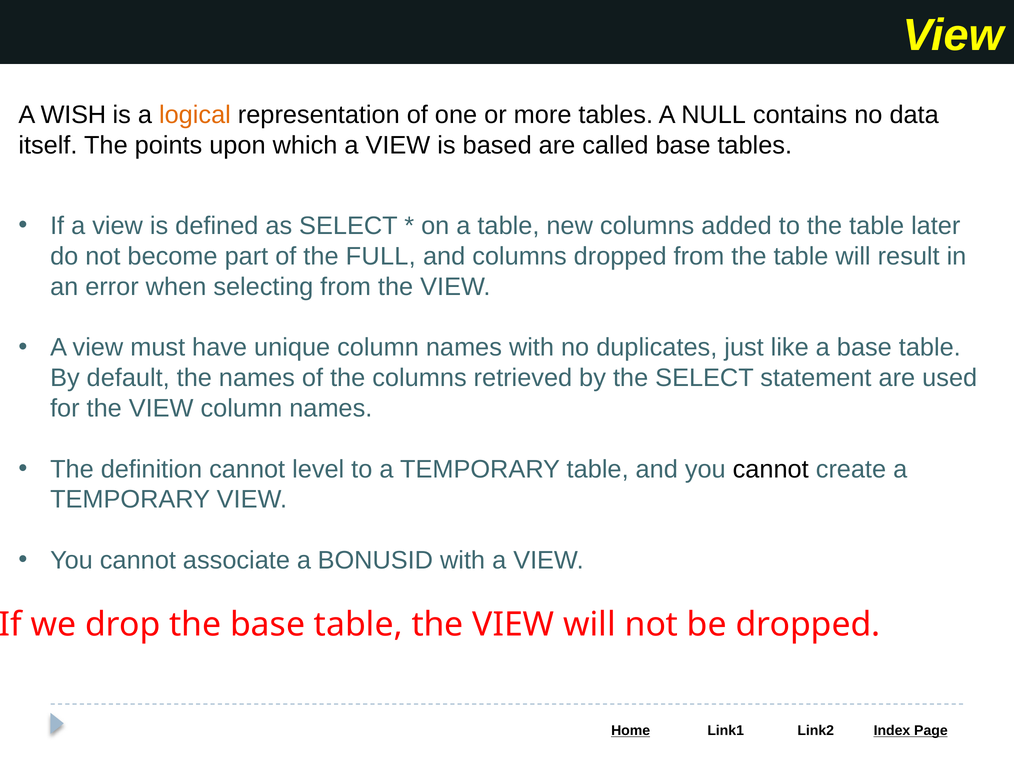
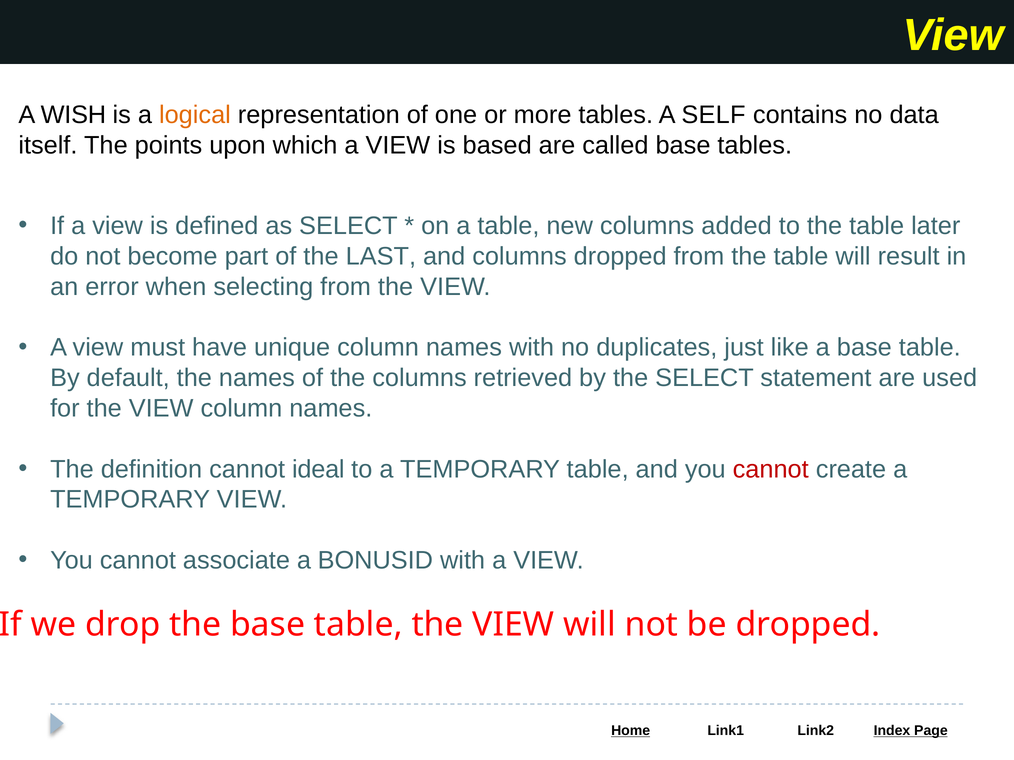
NULL: NULL -> SELF
FULL: FULL -> LAST
level: level -> ideal
cannot at (771, 469) colour: black -> red
